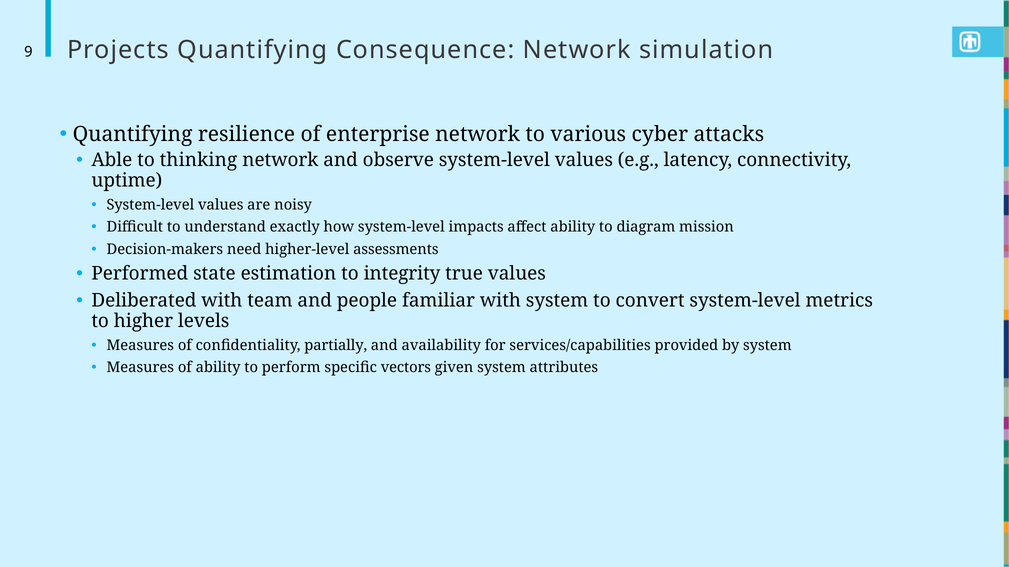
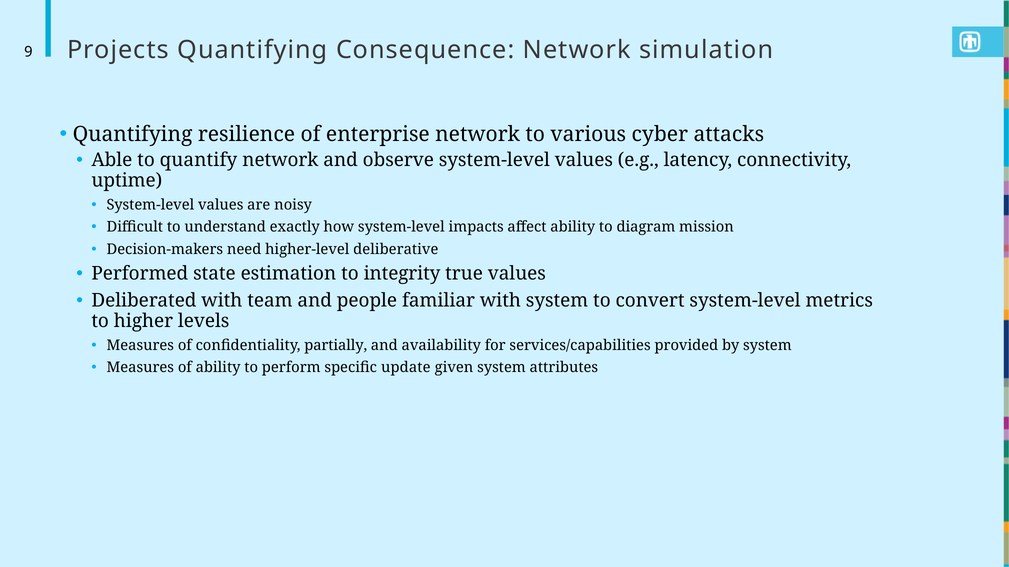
thinking: thinking -> quantify
assessments: assessments -> deliberative
vectors: vectors -> update
